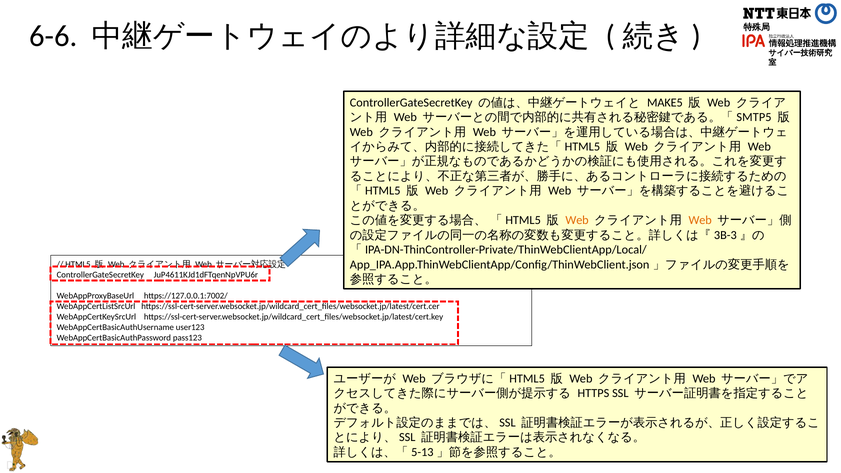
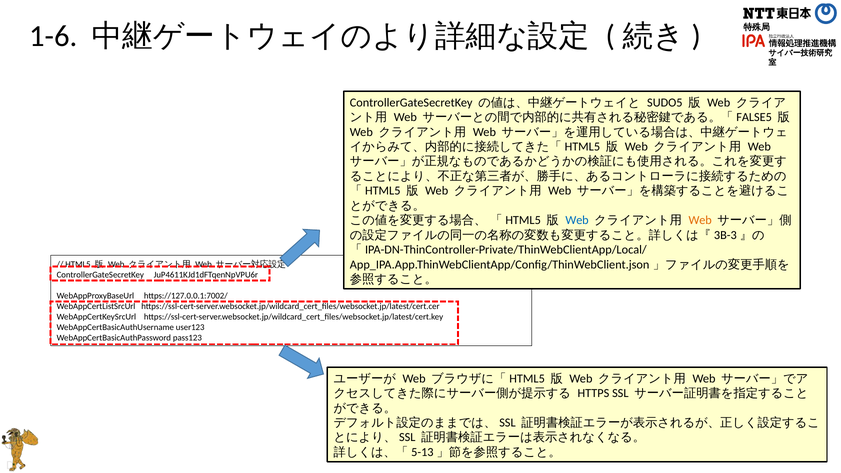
6-6: 6-6 -> 1-6
MAKE5: MAKE5 -> SUDO5
SMTP5: SMTP5 -> FALSE5
Web at (577, 220) colour: orange -> blue
